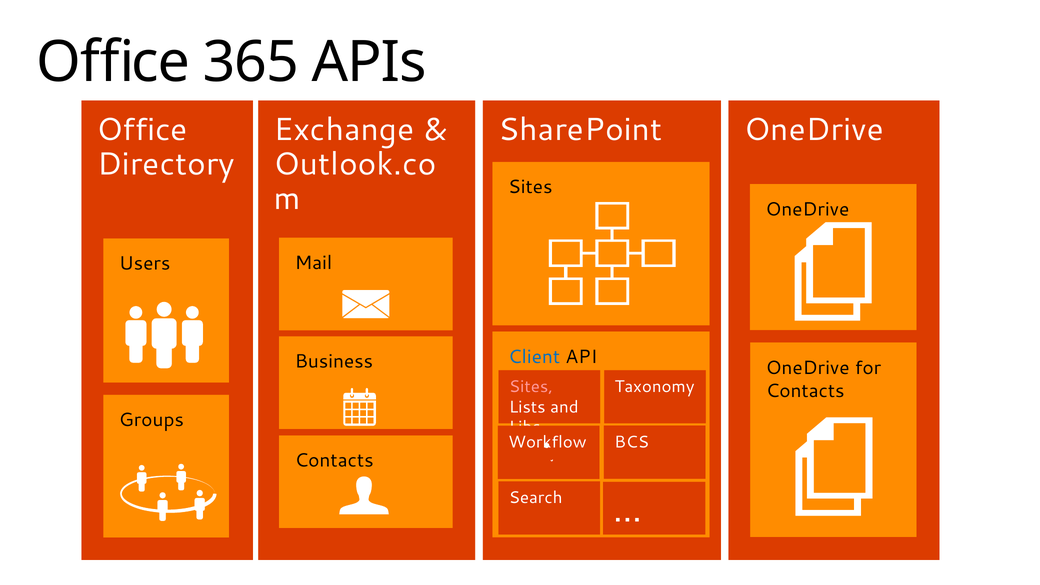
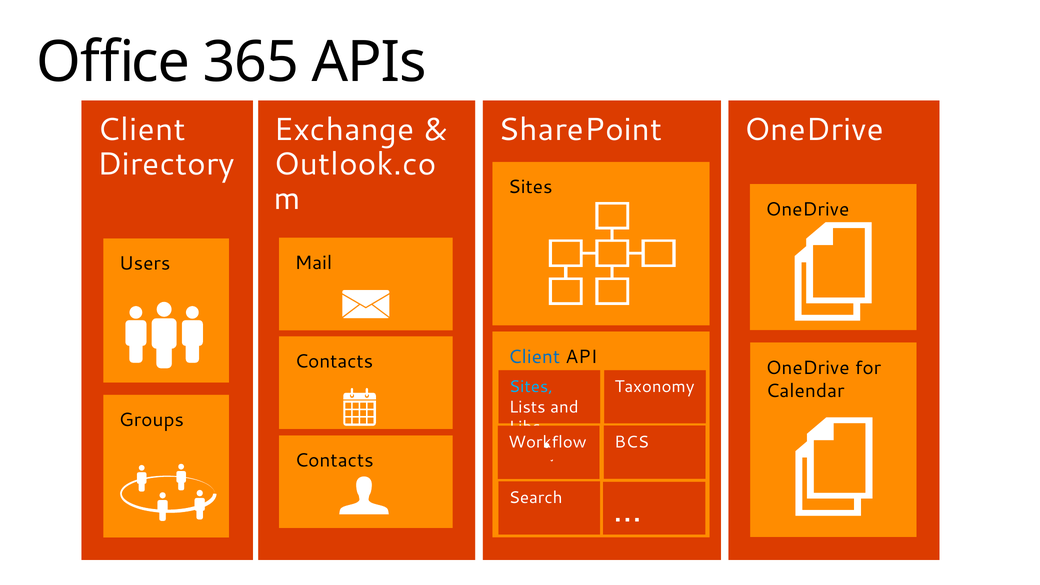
Office at (142, 130): Office -> Client
Business at (334, 362): Business -> Contacts
Sites at (531, 387) colour: pink -> light blue
Contacts at (805, 391): Contacts -> Calendar
